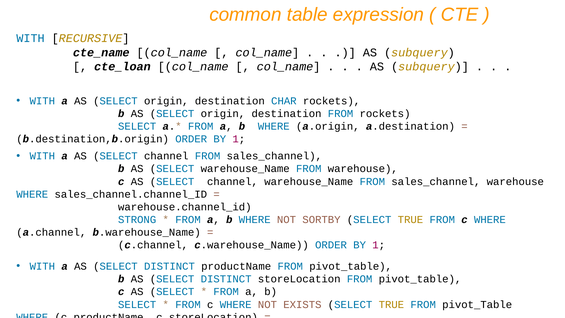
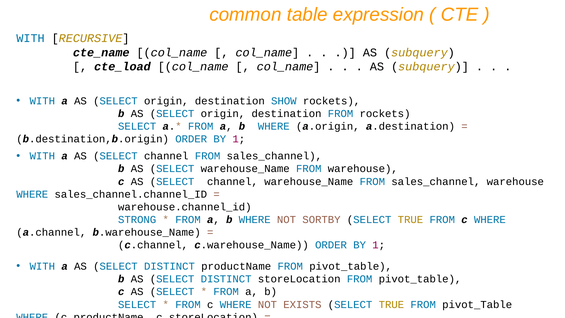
cte_loan: cte_loan -> cte_load
CHAR: CHAR -> SHOW
